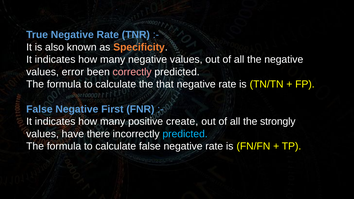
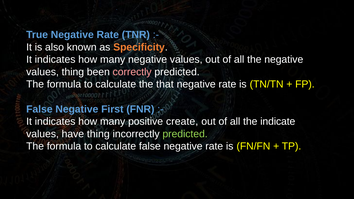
values error: error -> thing
strongly: strongly -> indicate
have there: there -> thing
predicted at (185, 134) colour: light blue -> light green
